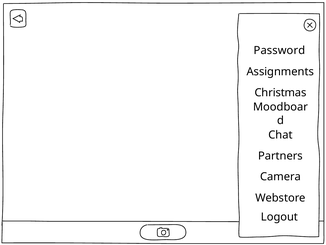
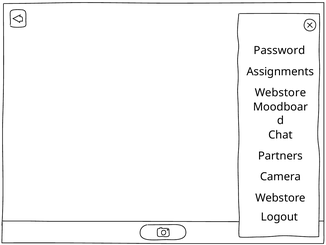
Christmas at (281, 93): Christmas -> Webstore
